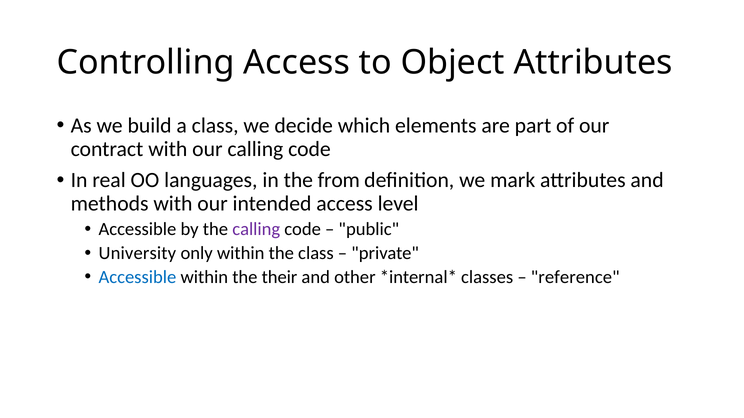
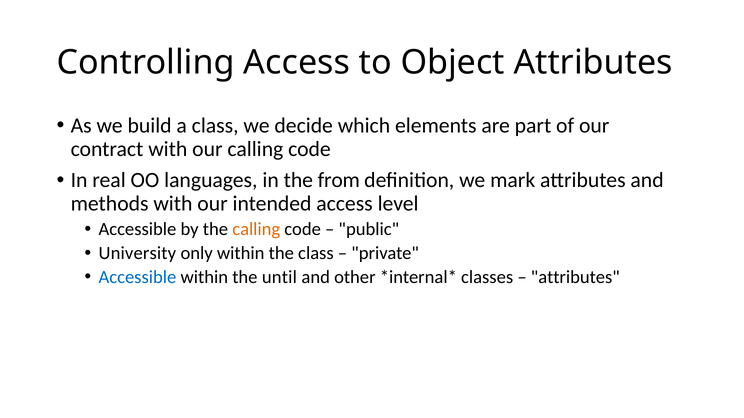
calling at (256, 230) colour: purple -> orange
their: their -> until
reference at (575, 277): reference -> attributes
